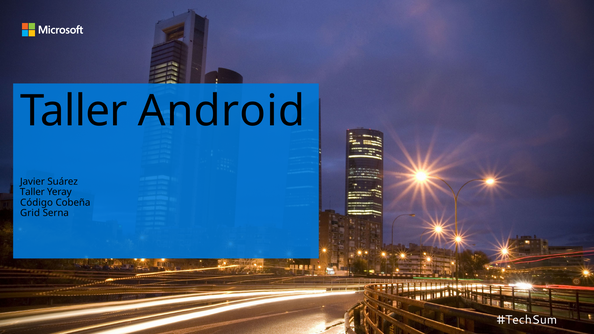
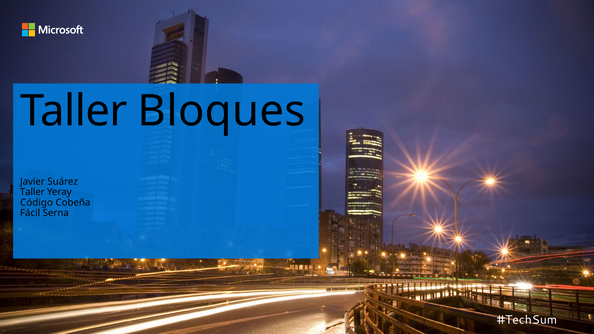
Android: Android -> Bloques
Grid: Grid -> Fácil
